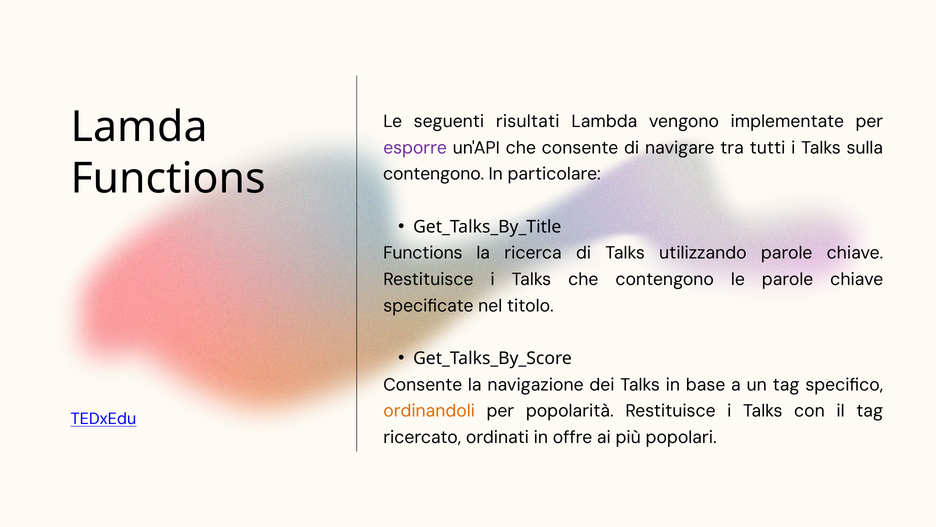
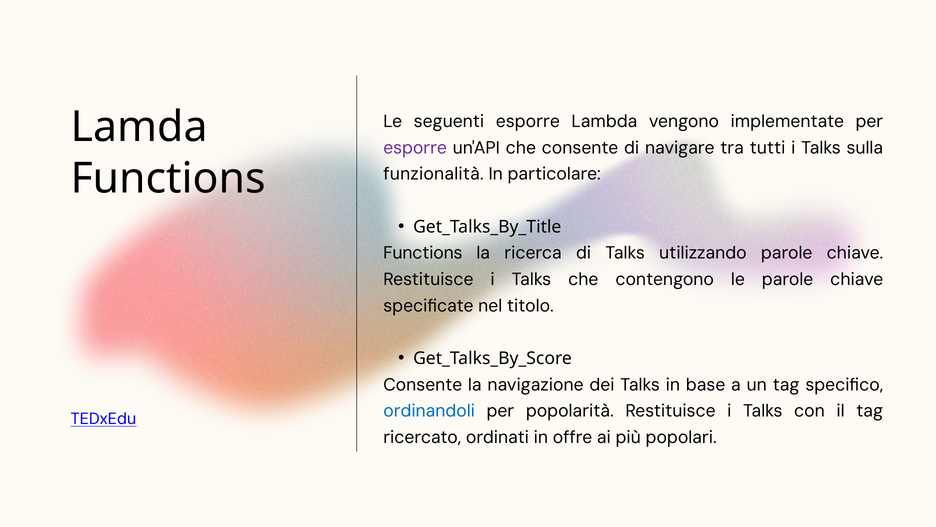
seguenti risultati: risultati -> esporre
contengono at (434, 174): contengono -> funzionalità
ordinandoli colour: orange -> blue
